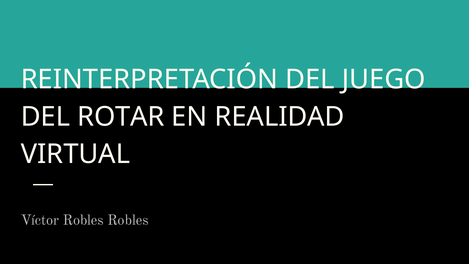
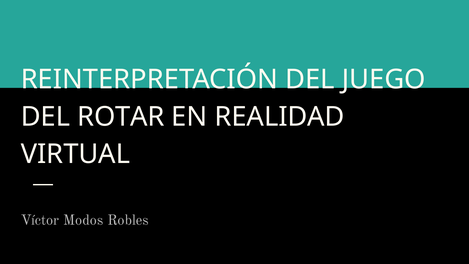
Víctor Robles: Robles -> Modos
